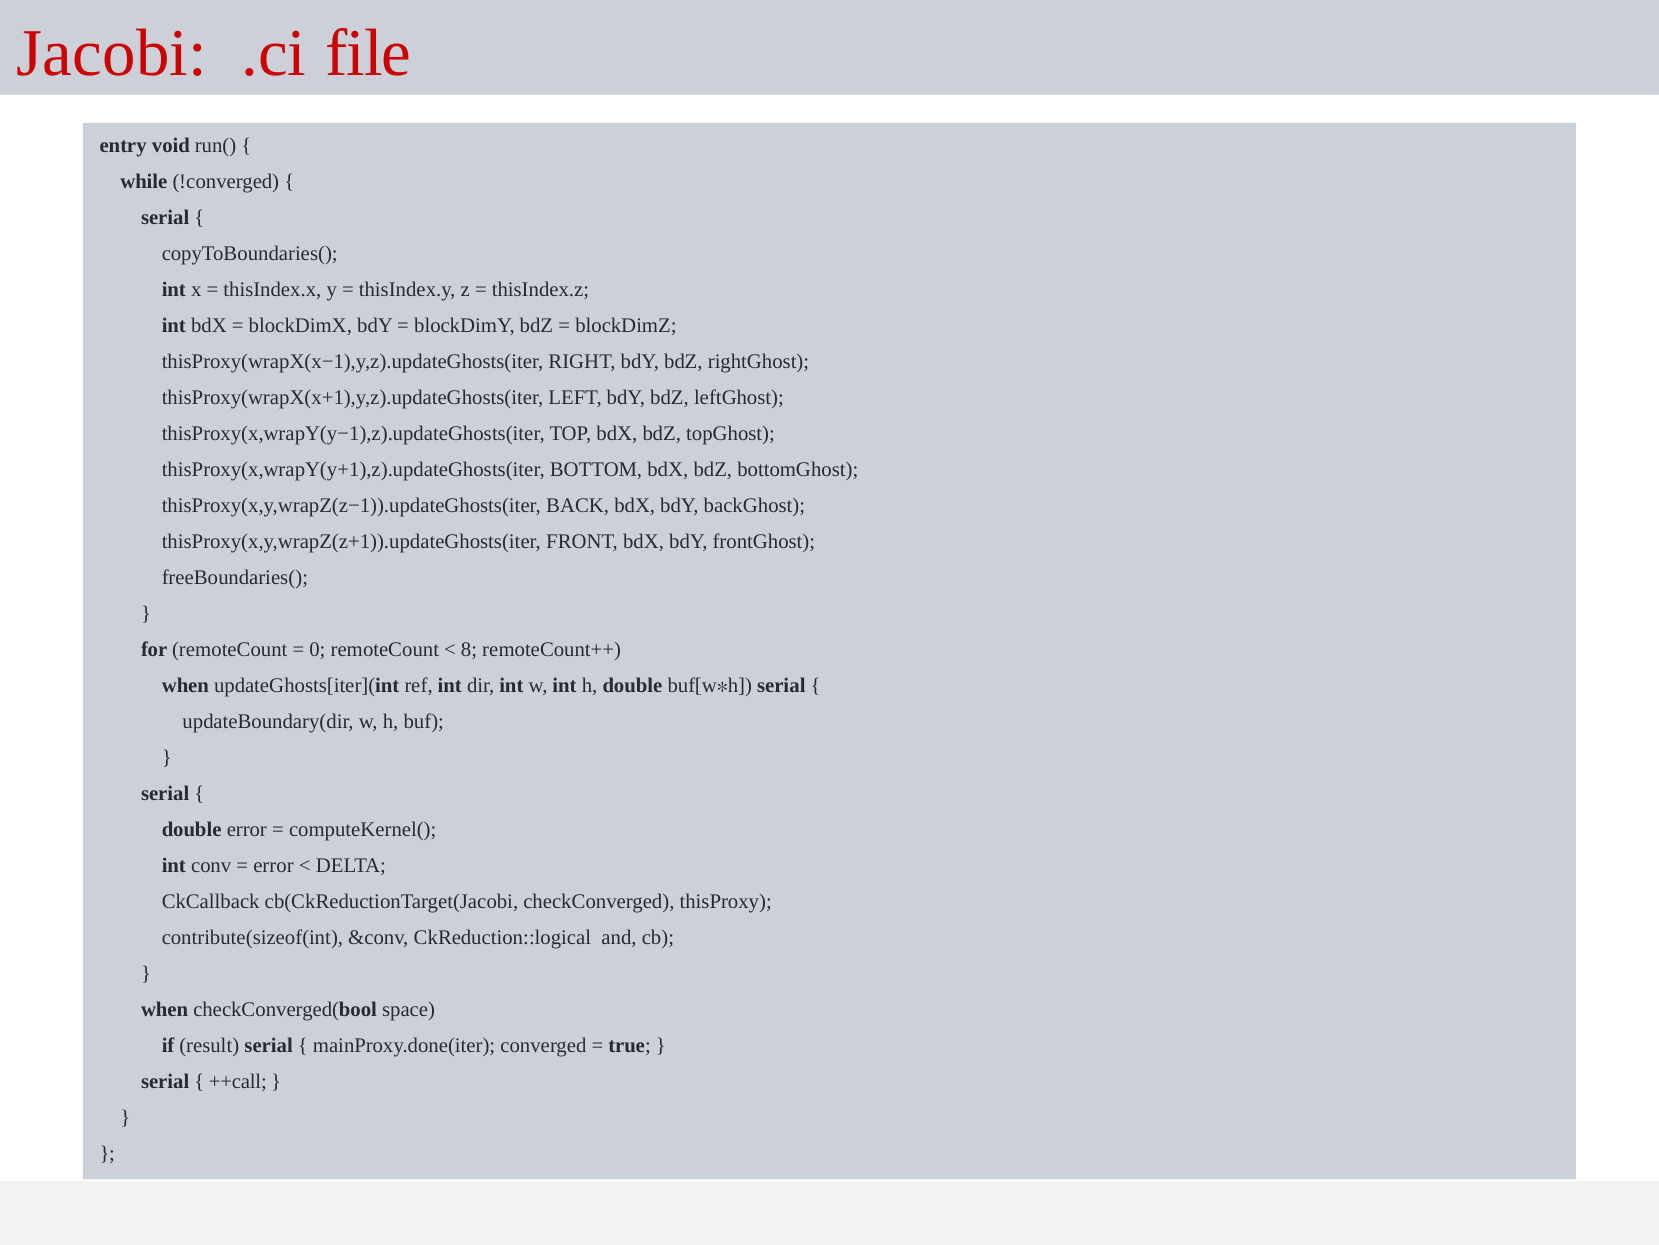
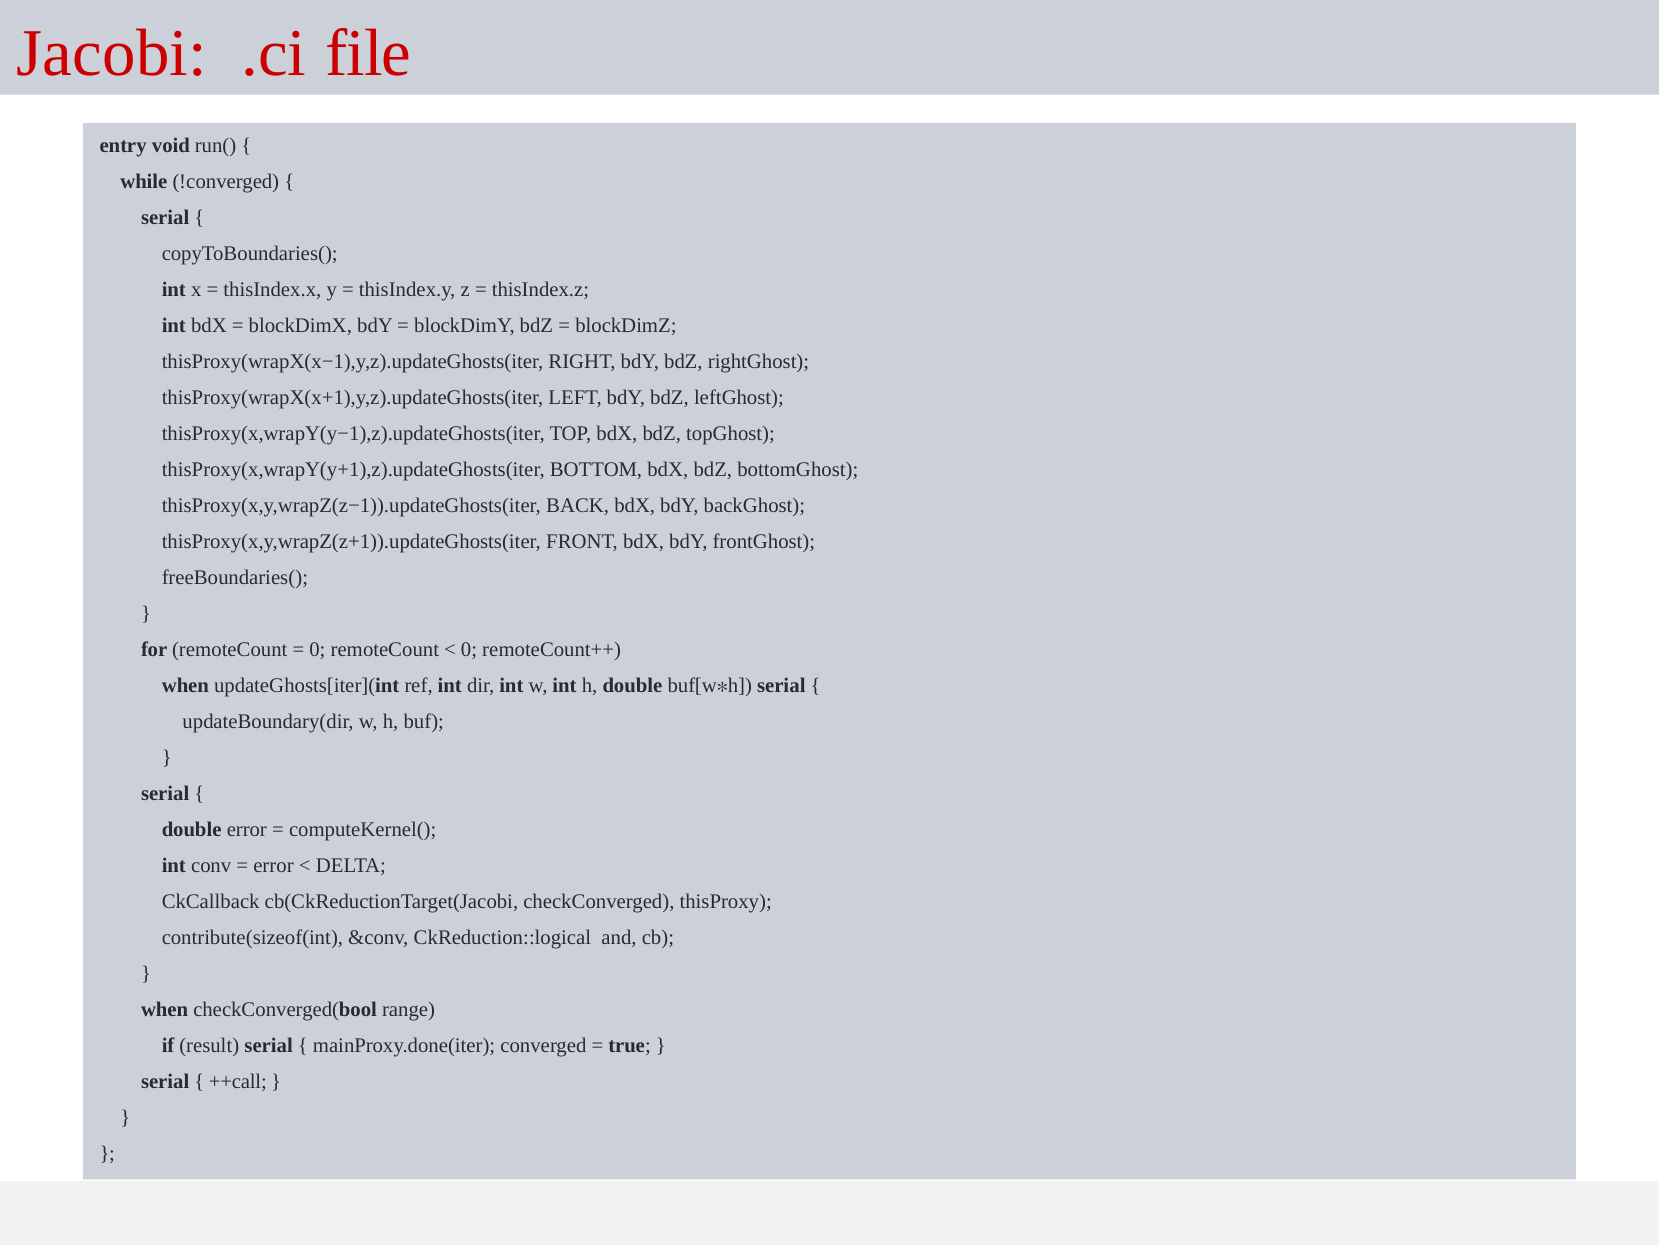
8 at (469, 649): 8 -> 0
space: space -> range
